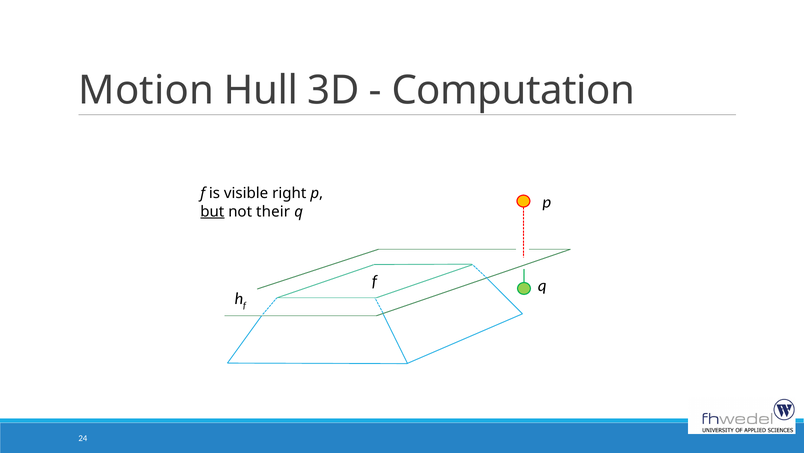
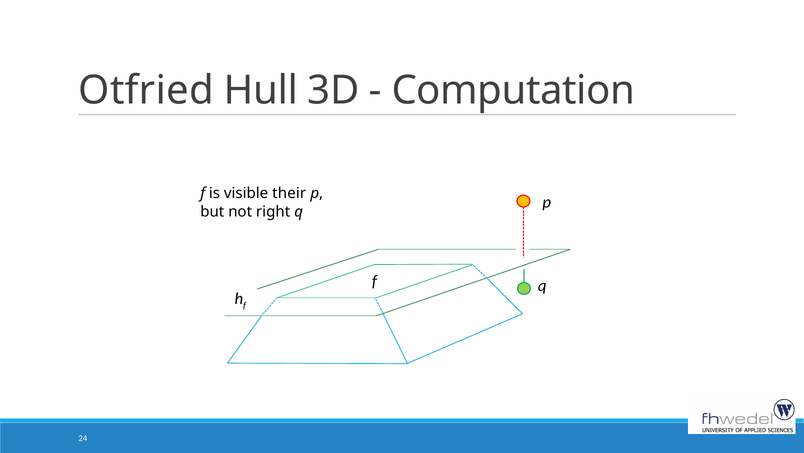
Motion: Motion -> Otfried
right: right -> their
but underline: present -> none
their: their -> right
